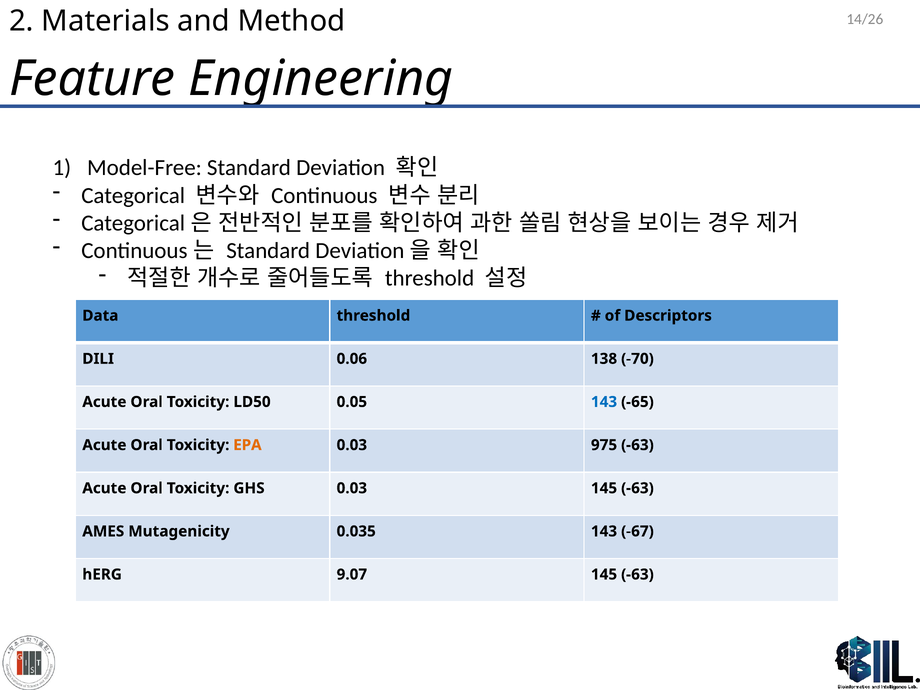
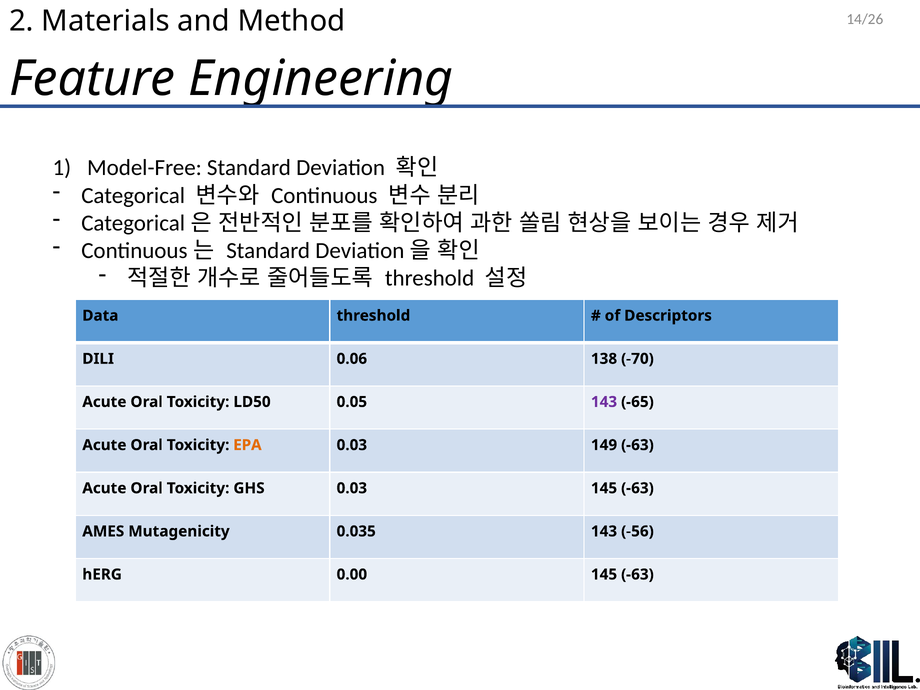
143 at (604, 402) colour: blue -> purple
975: 975 -> 149
-67: -67 -> -56
9.07: 9.07 -> 0.00
